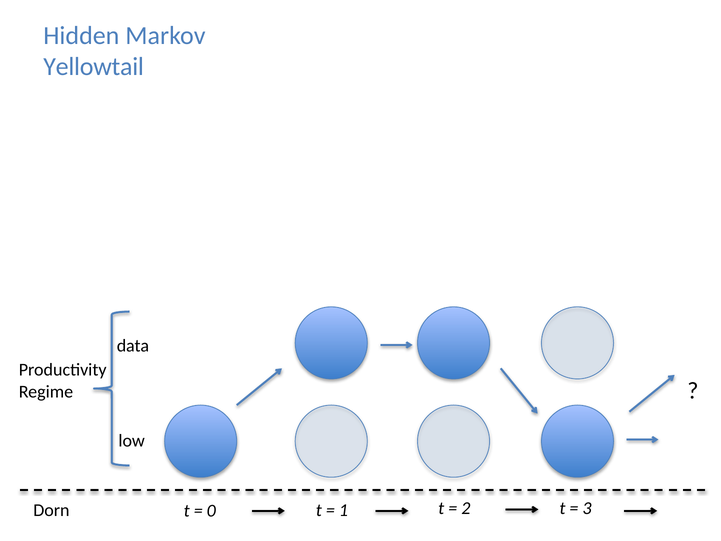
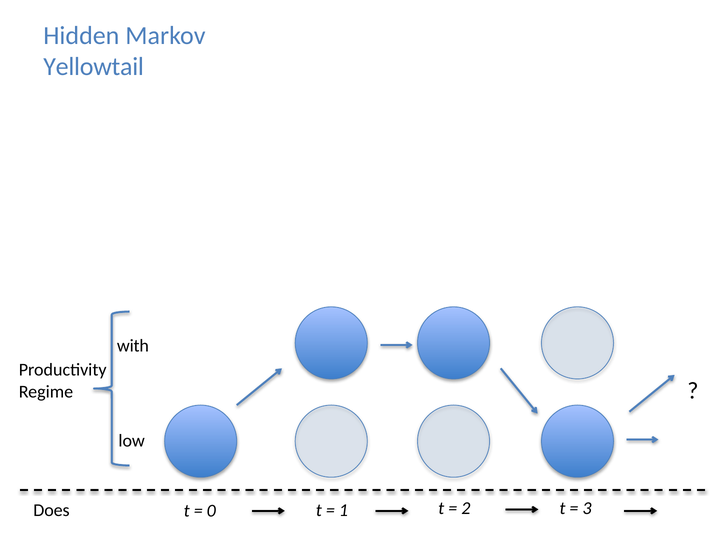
data: data -> with
Dorn: Dorn -> Does
